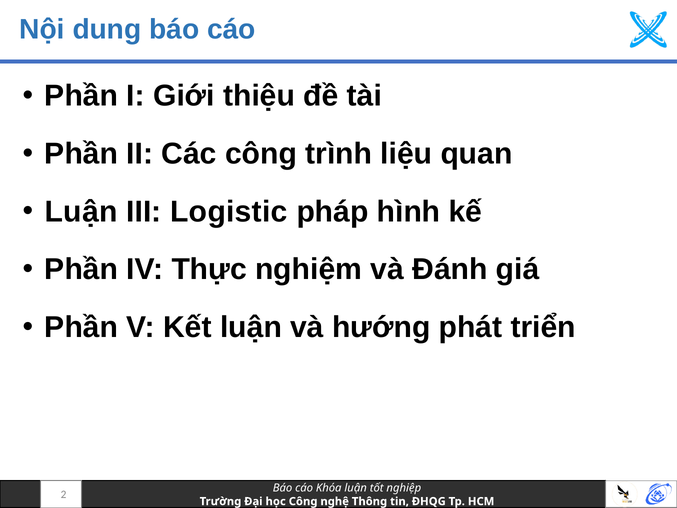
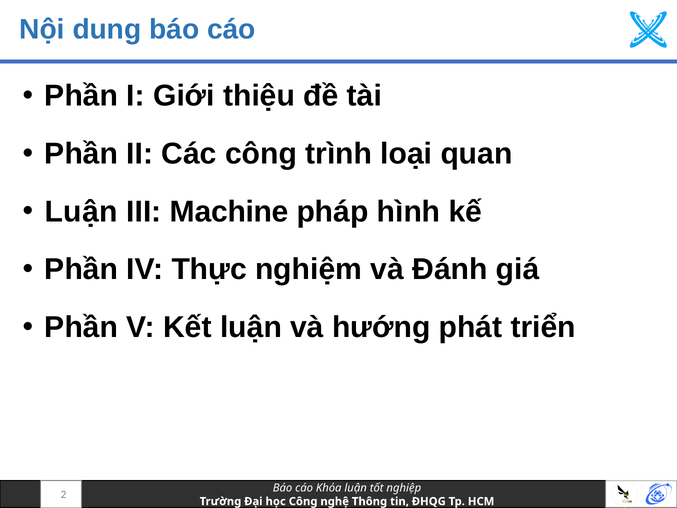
liệu: liệu -> loại
Logistic: Logistic -> Machine
